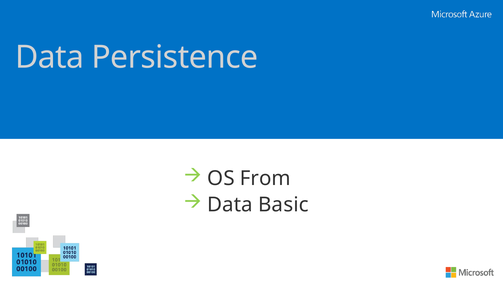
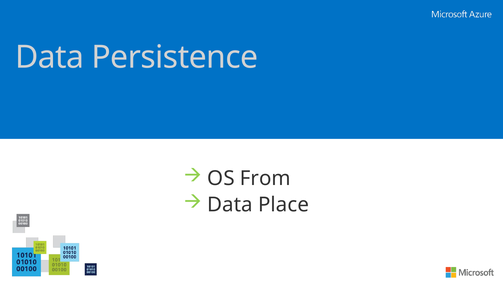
Basic: Basic -> Place
